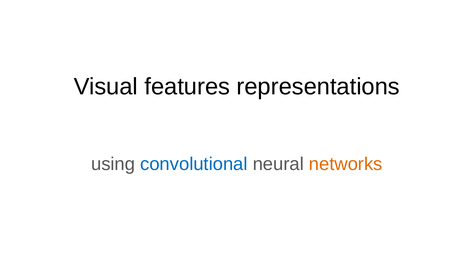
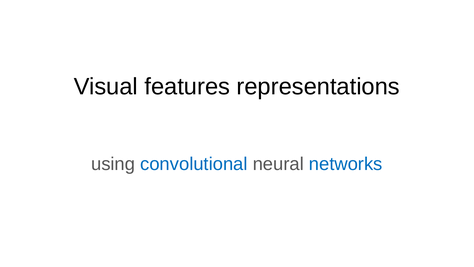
networks colour: orange -> blue
